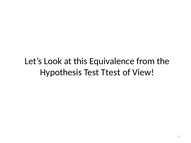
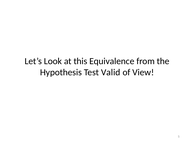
Ttest: Ttest -> Valid
